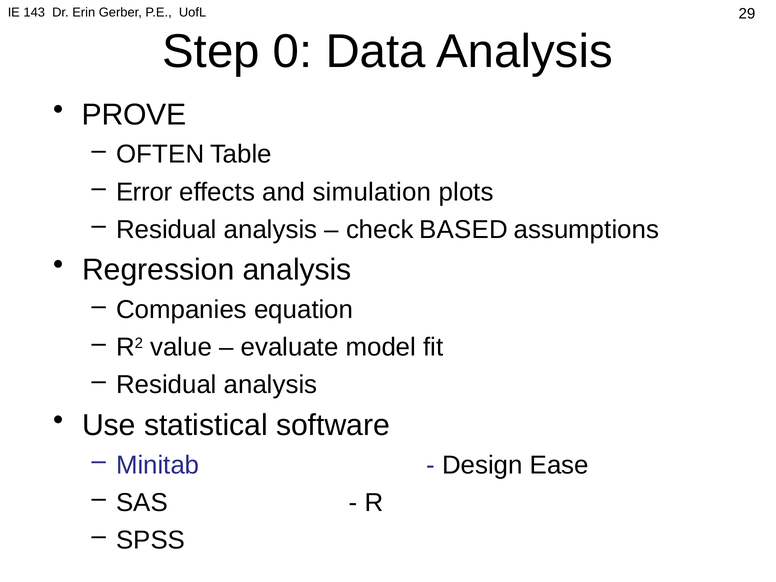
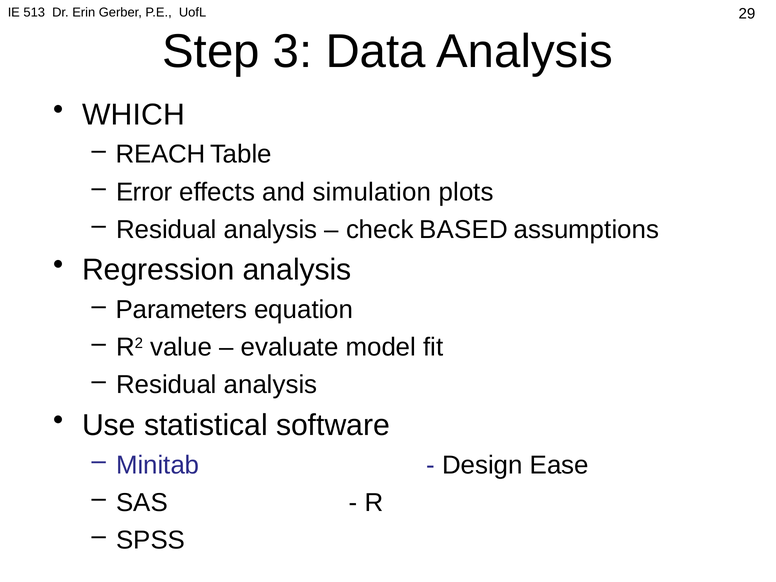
143: 143 -> 513
0: 0 -> 3
PROVE: PROVE -> WHICH
OFTEN: OFTEN -> REACH
Companies: Companies -> Parameters
